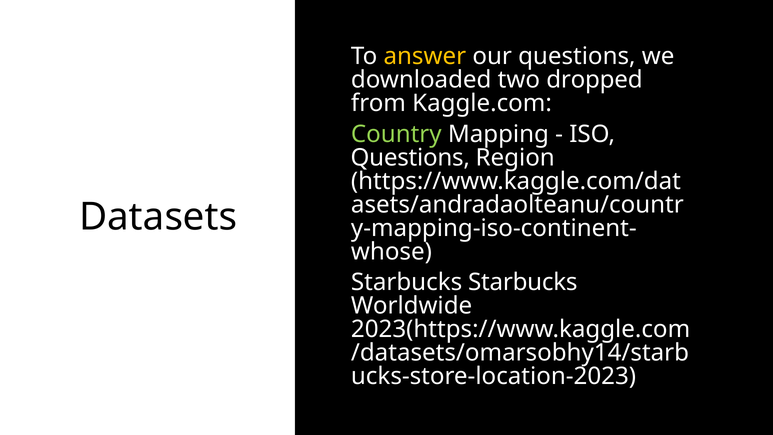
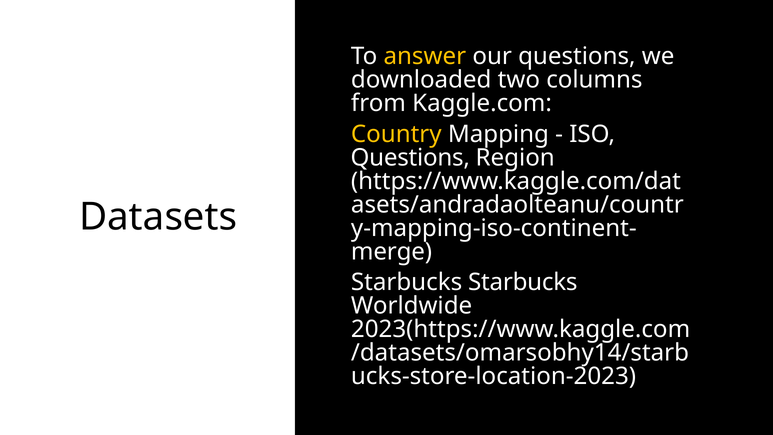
dropped: dropped -> columns
Country colour: light green -> yellow
whose: whose -> merge
